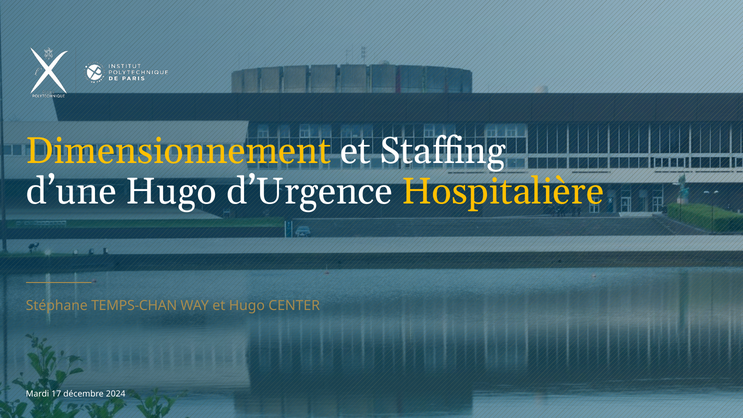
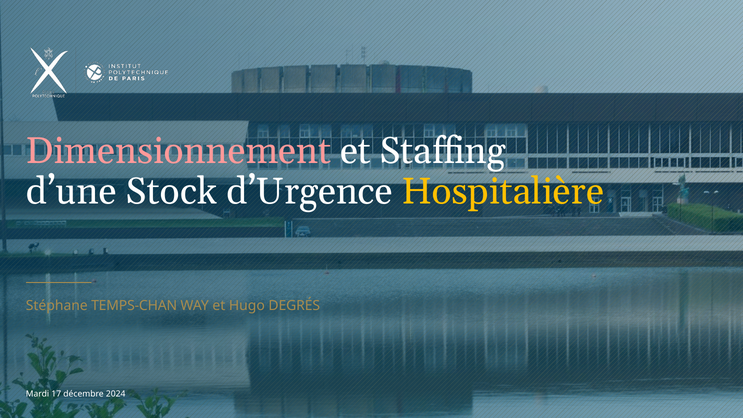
Dimensionnement colour: yellow -> pink
d’une Hugo: Hugo -> Stock
CENTER: CENTER -> DEGRÉS
